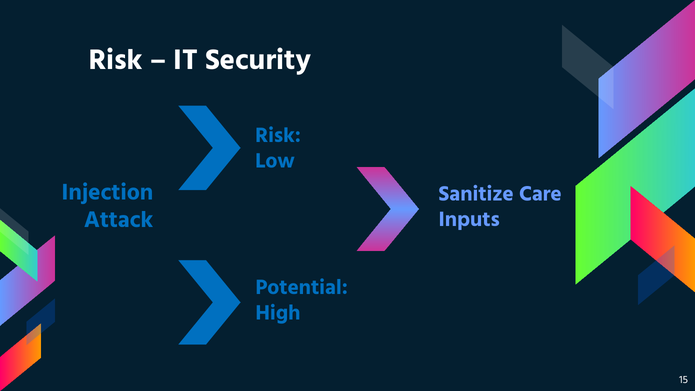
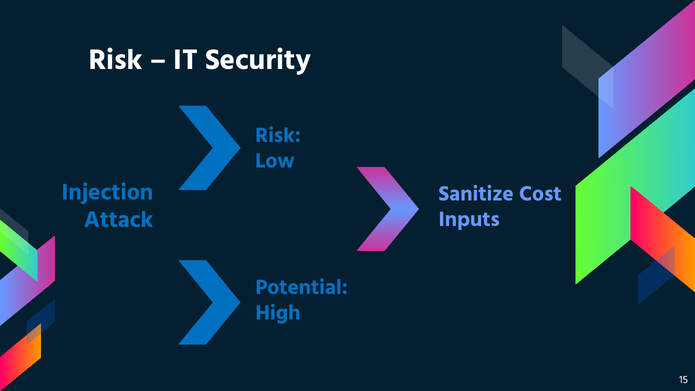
Care: Care -> Cost
